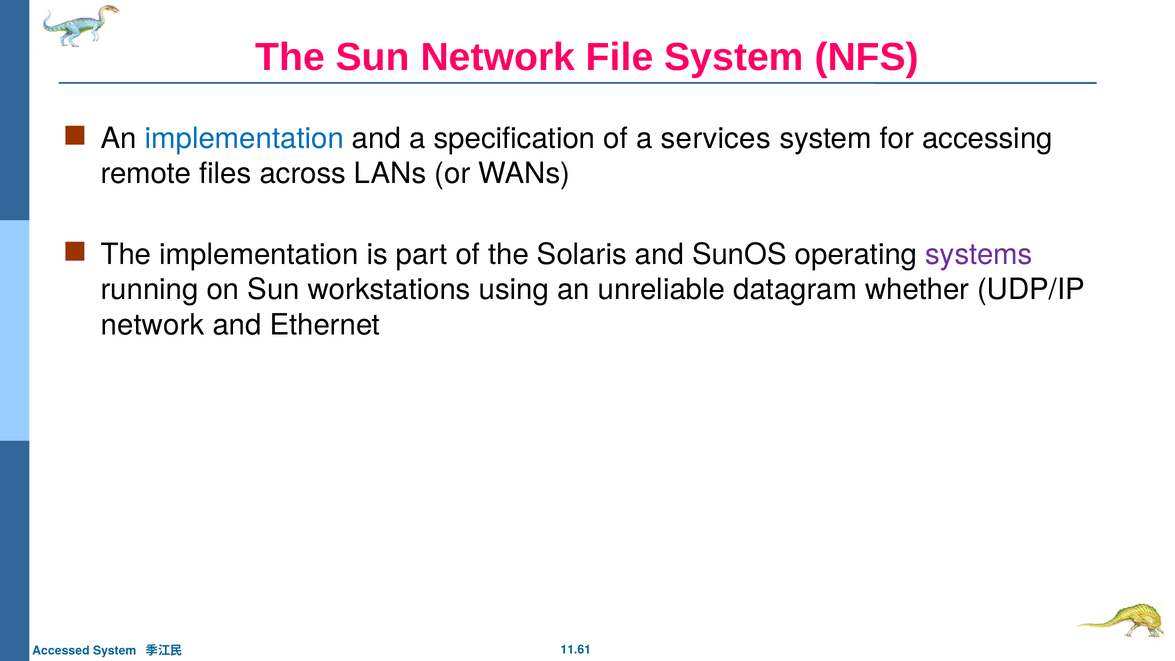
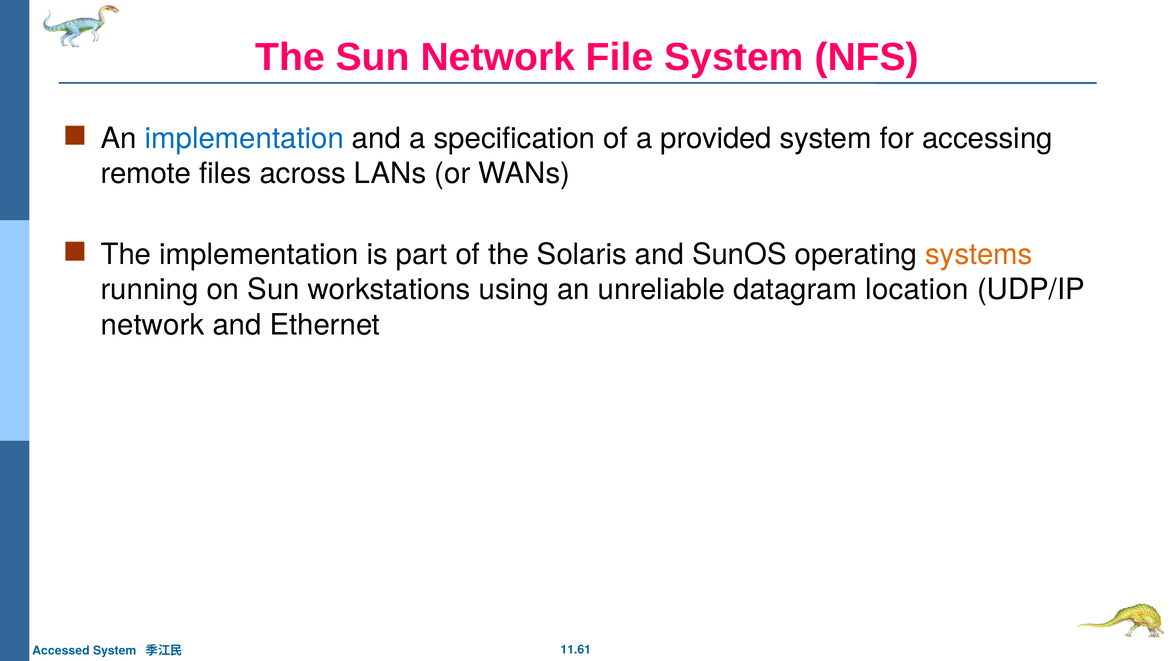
services: services -> provided
systems colour: purple -> orange
whether: whether -> location
